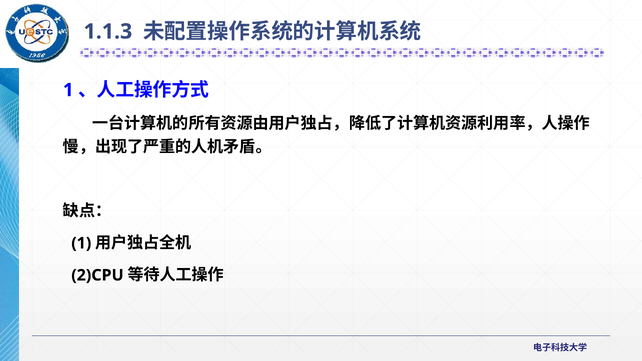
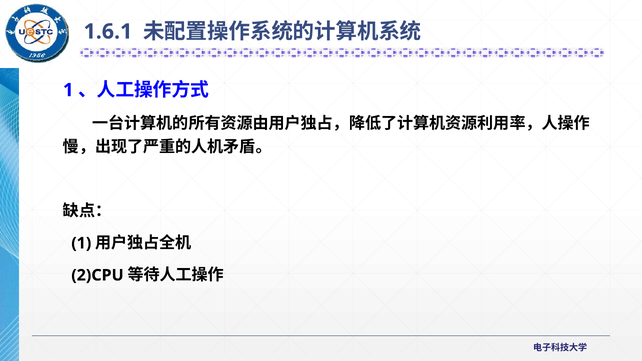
1.1.3: 1.1.3 -> 1.6.1
